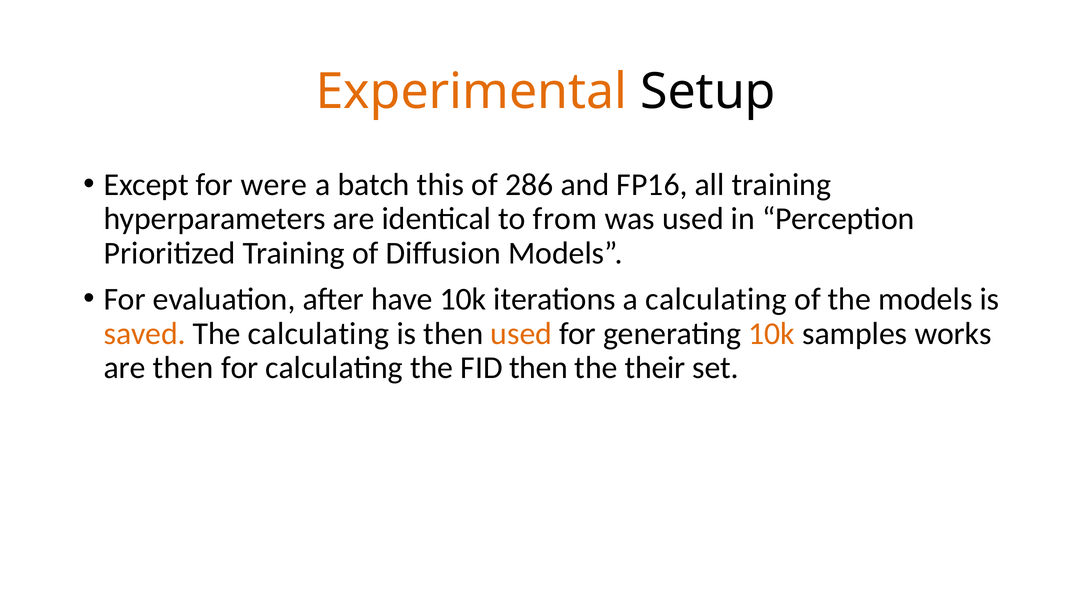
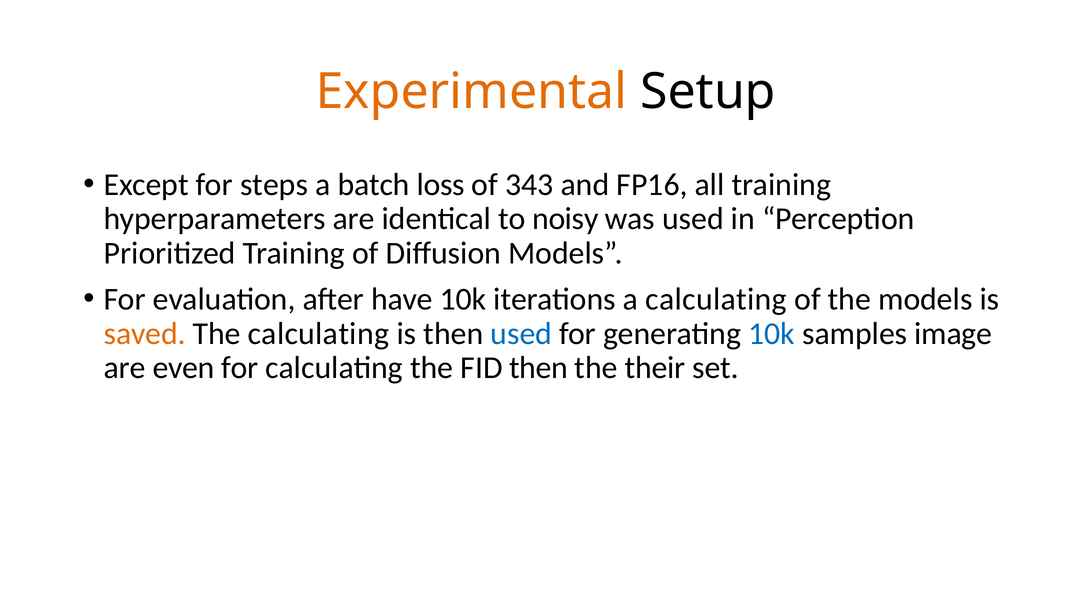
were: were -> steps
this: this -> loss
286: 286 -> 343
from: from -> noisy
used at (521, 334) colour: orange -> blue
10k at (772, 334) colour: orange -> blue
works: works -> image
are then: then -> even
